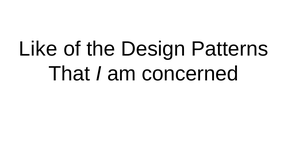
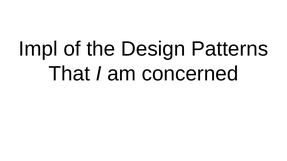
Like: Like -> Impl
